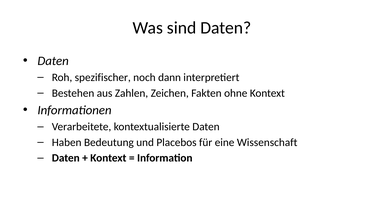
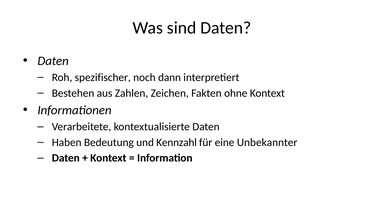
Placebos: Placebos -> Kennzahl
Wissenschaft: Wissenschaft -> Unbekannter
